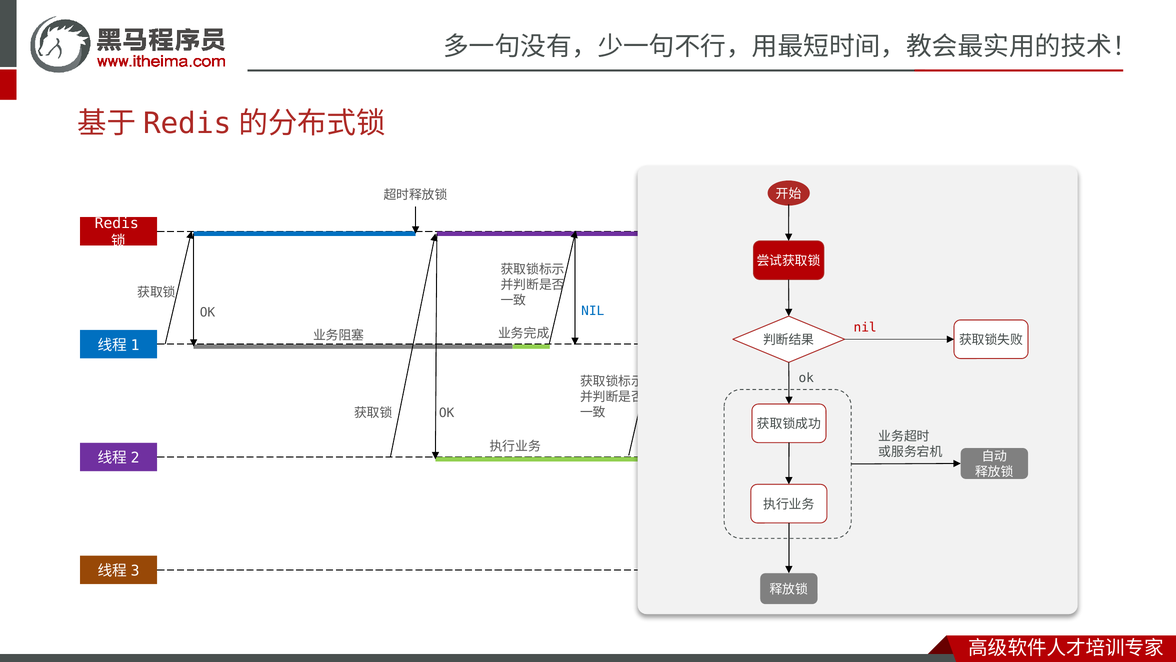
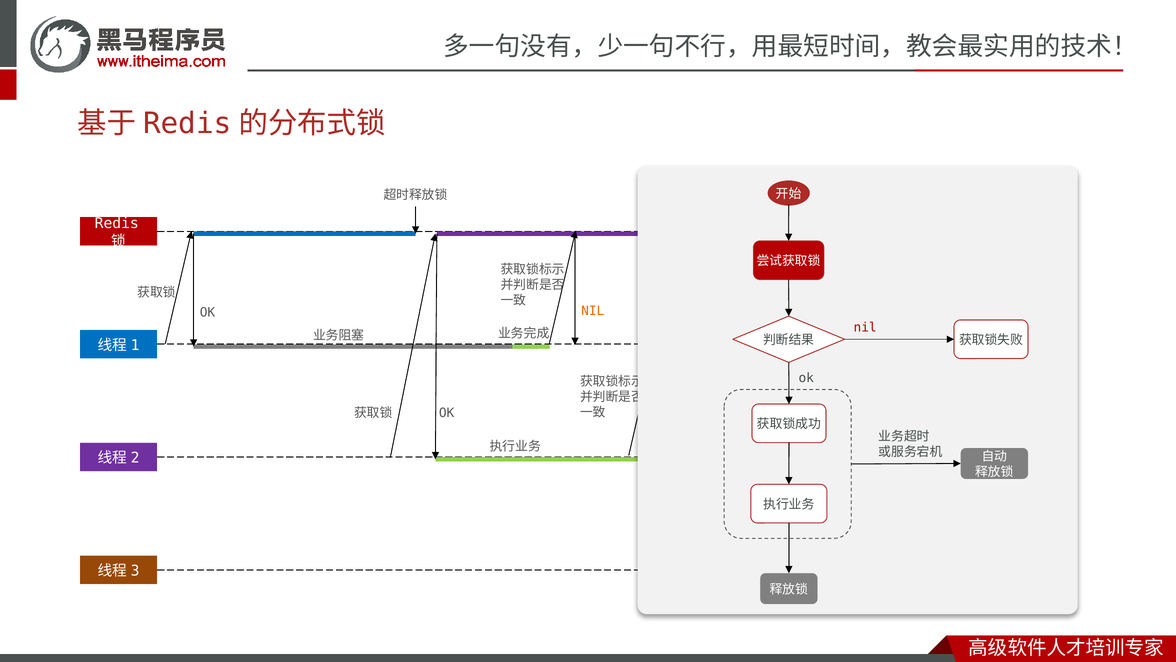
NIL at (593, 311) colour: blue -> orange
